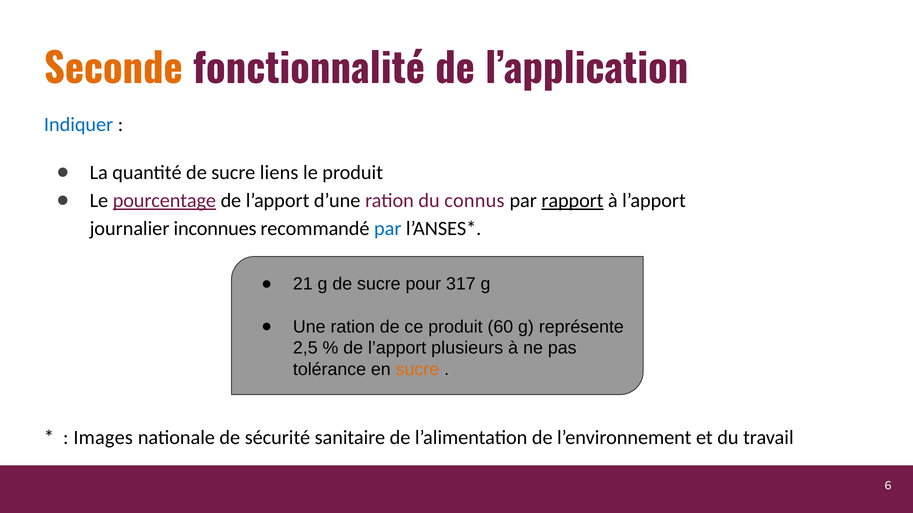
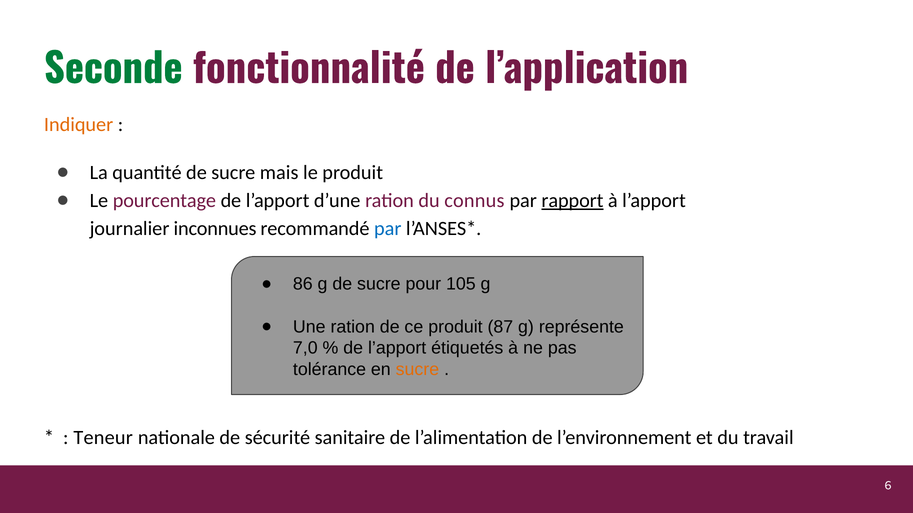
Seconde colour: orange -> green
Indiquer colour: blue -> orange
liens: liens -> mais
pourcentage underline: present -> none
21: 21 -> 86
317: 317 -> 105
60: 60 -> 87
2,5: 2,5 -> 7,0
plusieurs: plusieurs -> étiquetés
Images: Images -> Teneur
